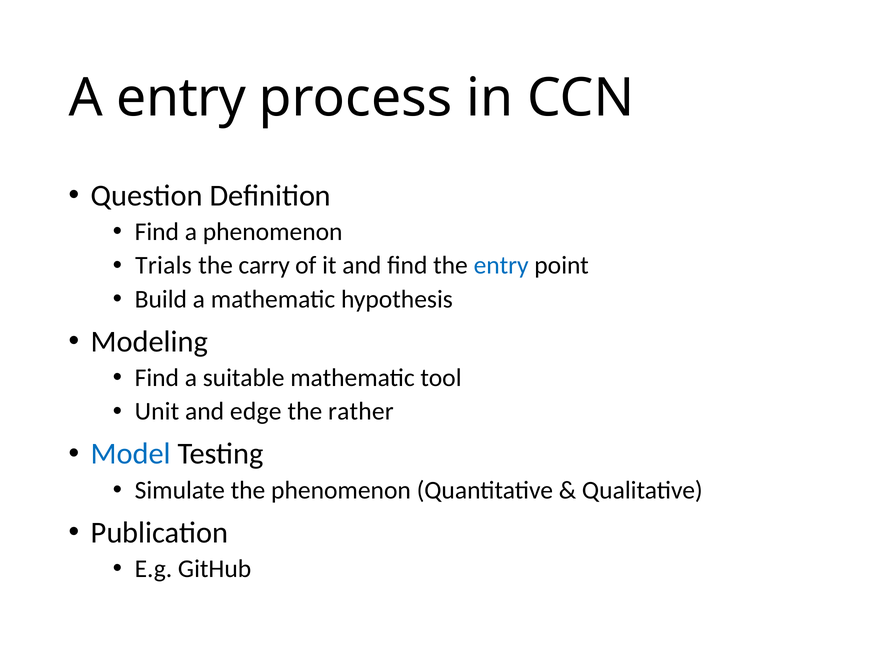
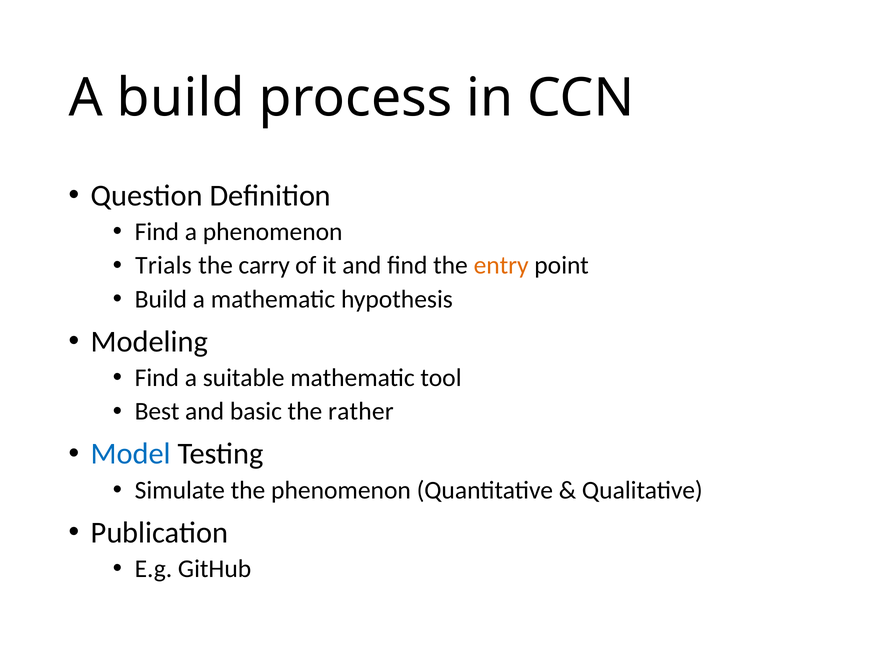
A entry: entry -> build
entry at (501, 265) colour: blue -> orange
Unit: Unit -> Best
edge: edge -> basic
